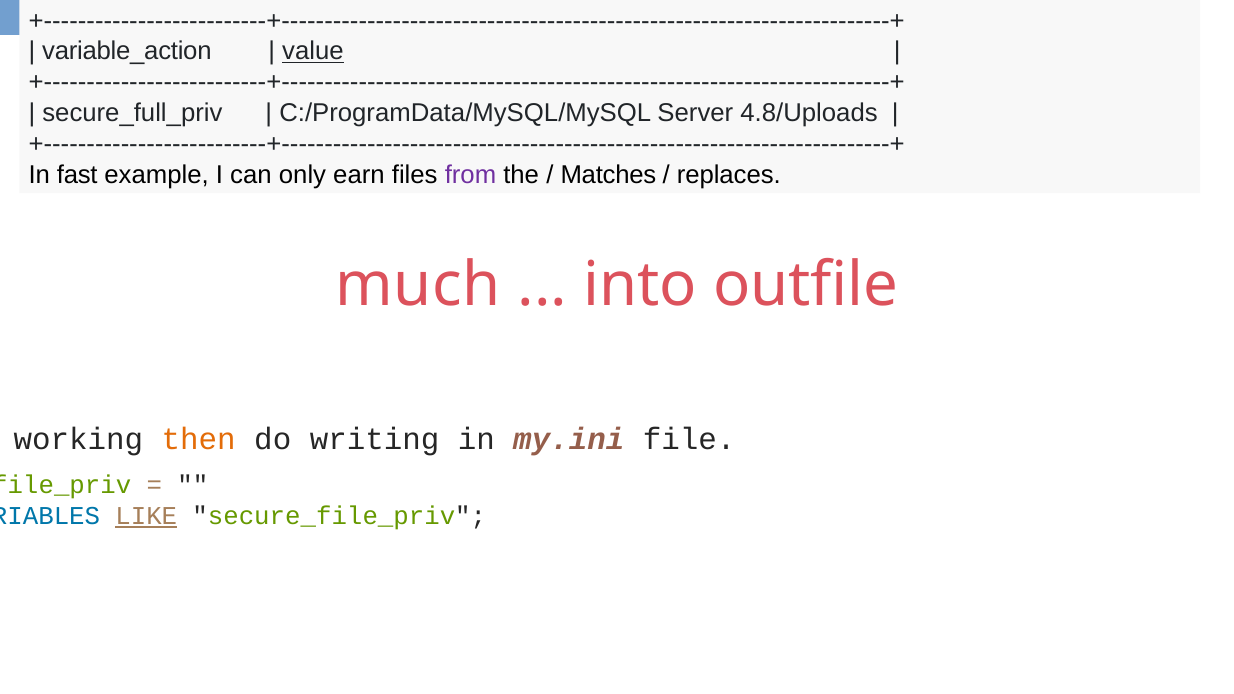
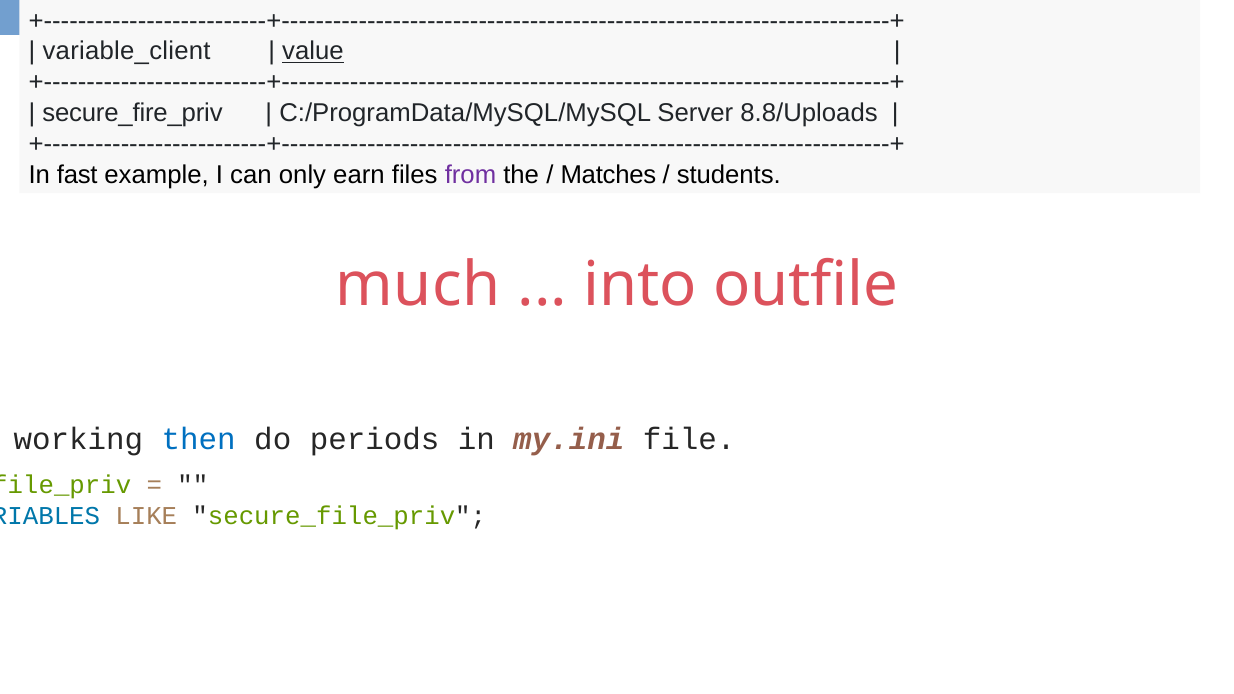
variable_action: variable_action -> variable_client
secure_full_priv: secure_full_priv -> secure_fire_priv
4.8/Uploads: 4.8/Uploads -> 8.8/Uploads
replaces: replaces -> students
then colour: orange -> blue
writing: writing -> periods
LIKE underline: present -> none
